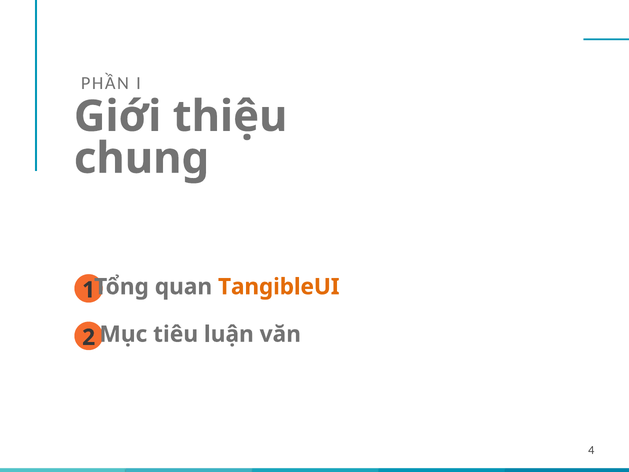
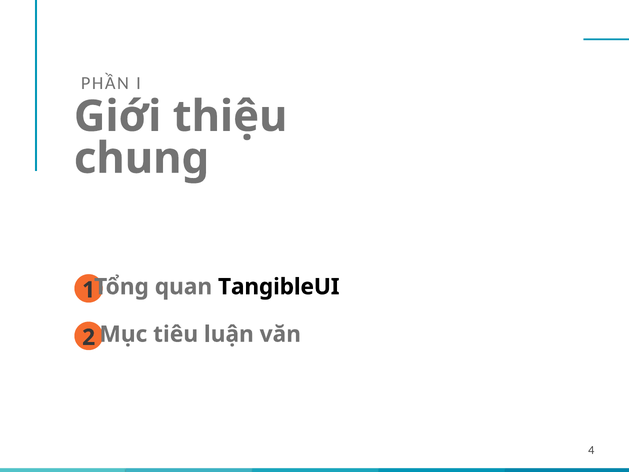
TangibleUI colour: orange -> black
